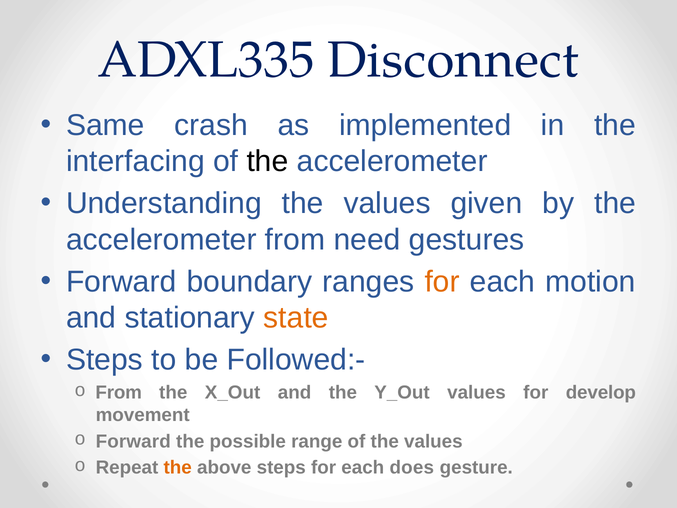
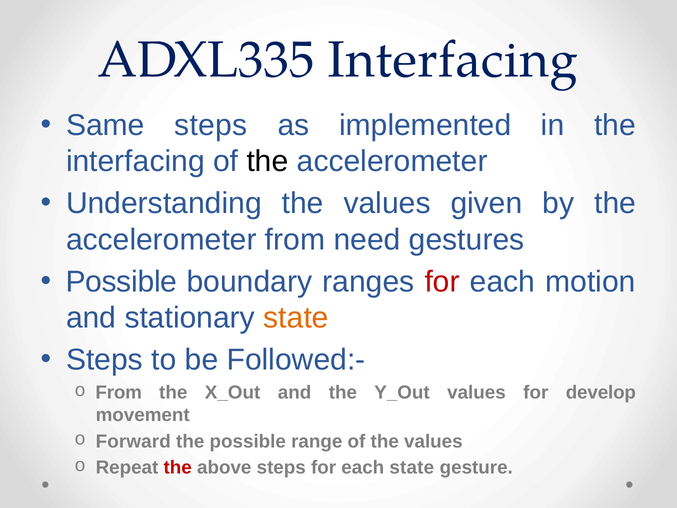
ADXL335 Disconnect: Disconnect -> Interfacing
Same crash: crash -> steps
Forward at (121, 282): Forward -> Possible
for at (442, 282) colour: orange -> red
the at (178, 467) colour: orange -> red
each does: does -> state
